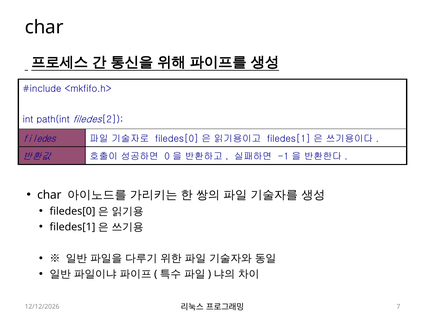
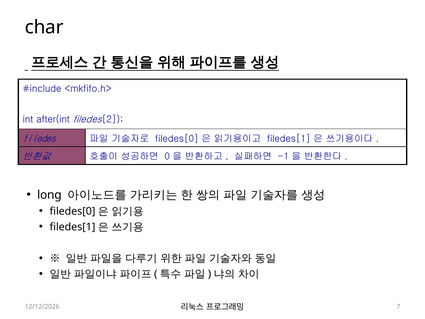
path(int: path(int -> after(int
char at (49, 195): char -> long
